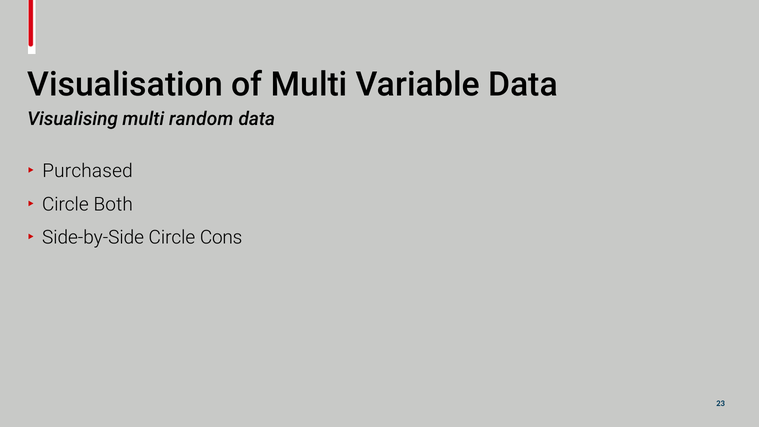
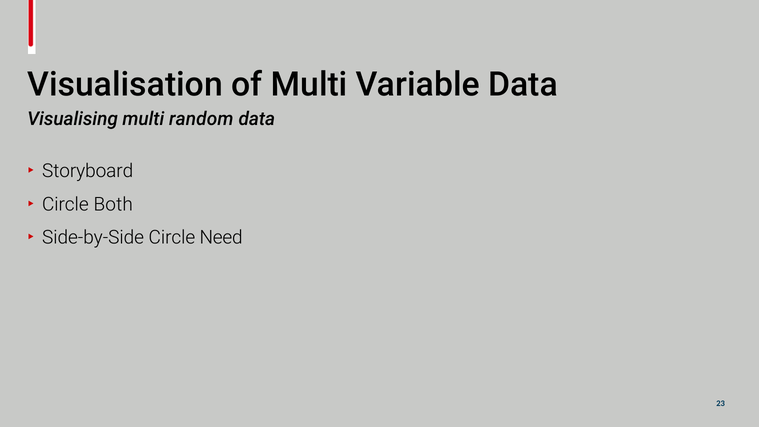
Purchased: Purchased -> Storyboard
Cons: Cons -> Need
